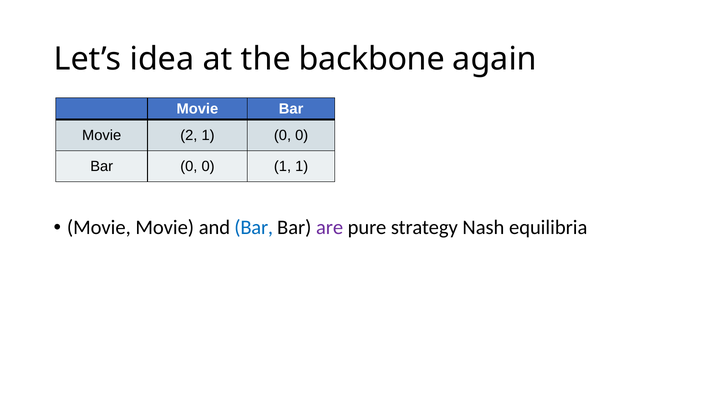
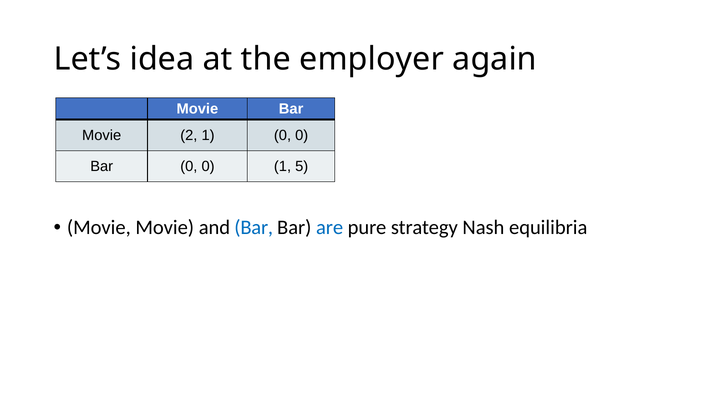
backbone: backbone -> employer
1 1: 1 -> 5
are at (330, 227) colour: purple -> blue
